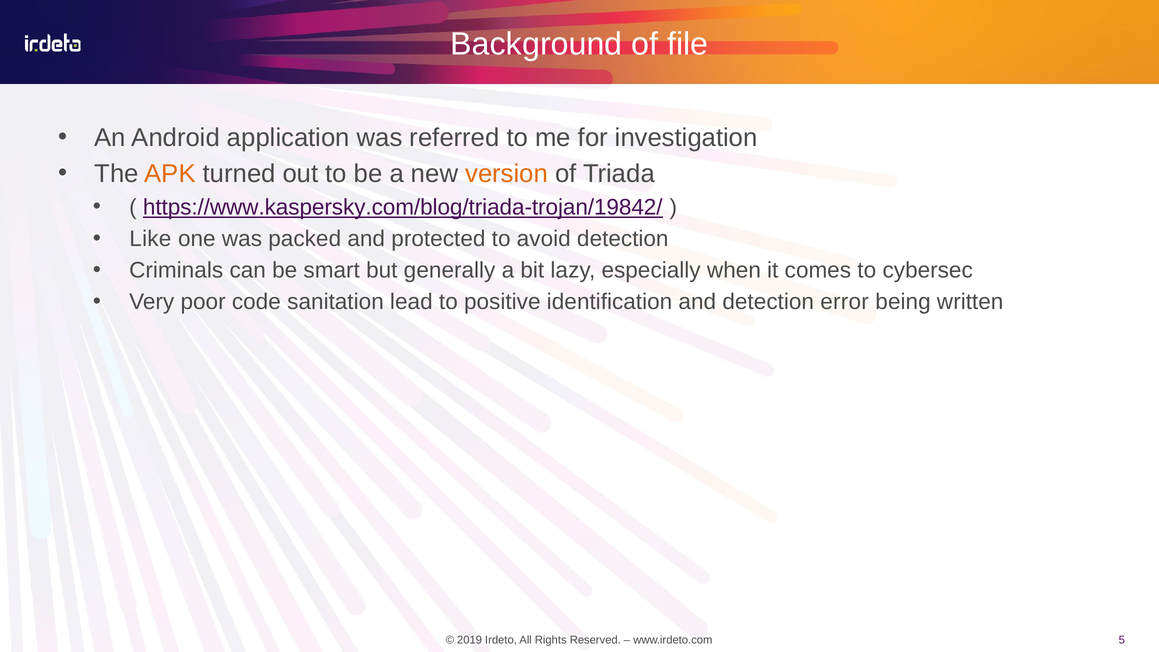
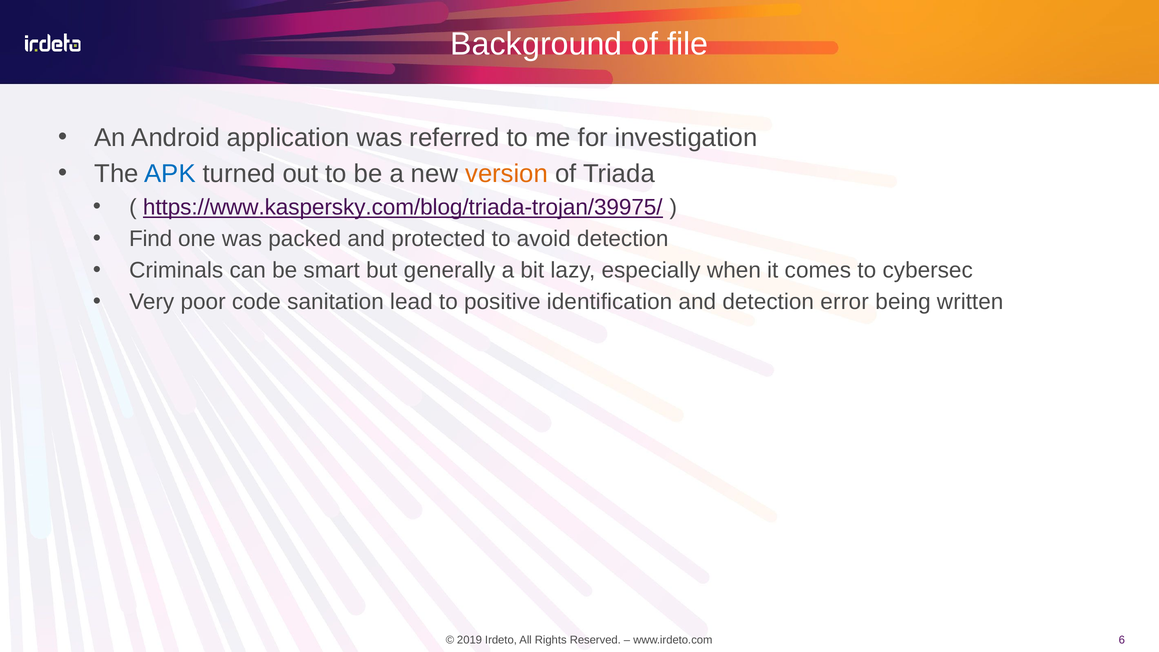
APK colour: orange -> blue
https://www.kaspersky.com/blog/triada-trojan/19842/: https://www.kaspersky.com/blog/triada-trojan/19842/ -> https://www.kaspersky.com/blog/triada-trojan/39975/
Like: Like -> Find
5: 5 -> 6
